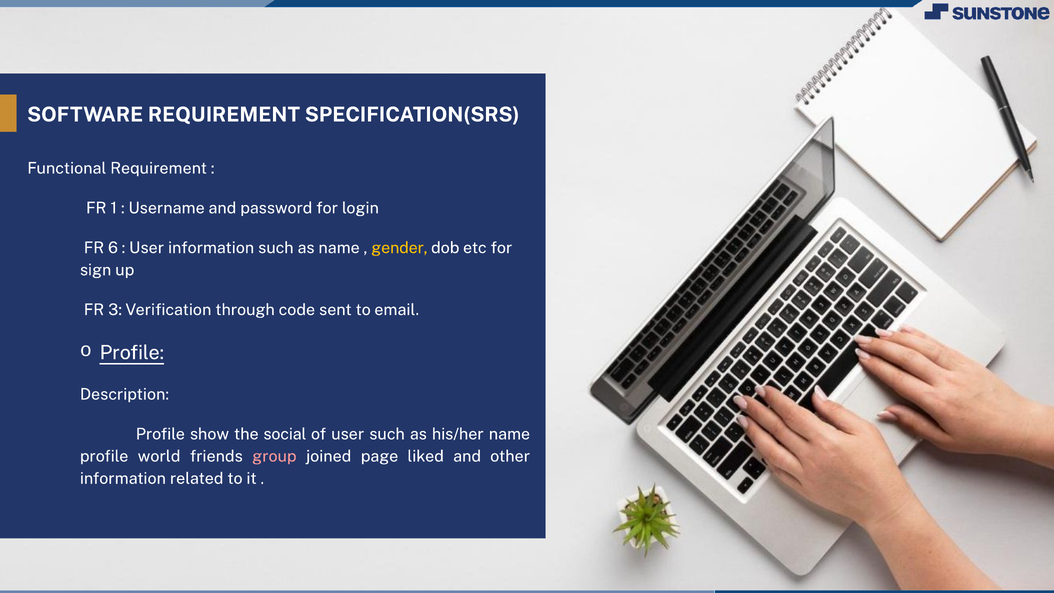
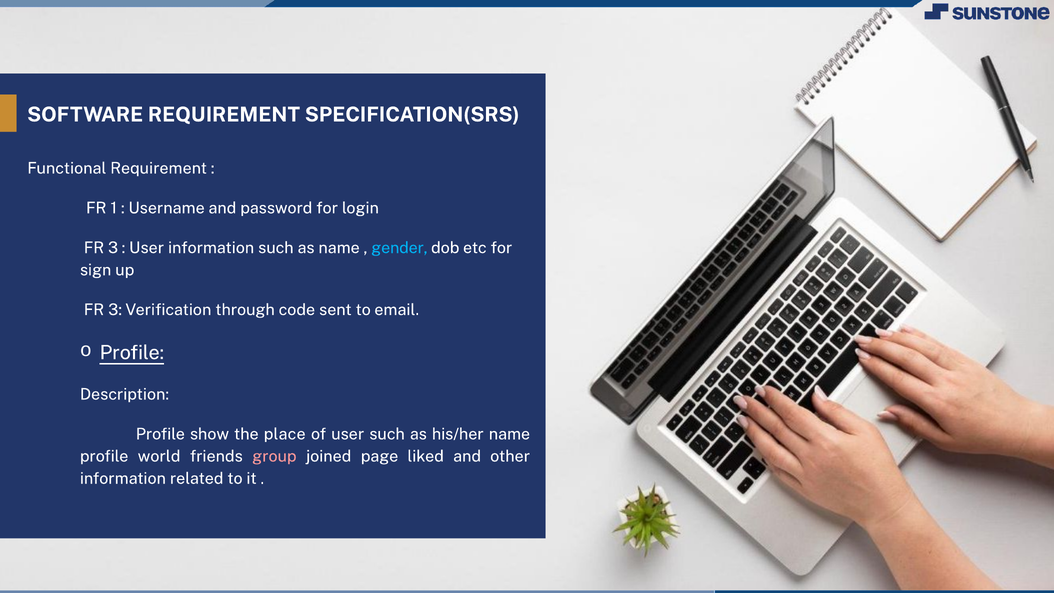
6 at (113, 248): 6 -> 3
gender colour: yellow -> light blue
social: social -> place
